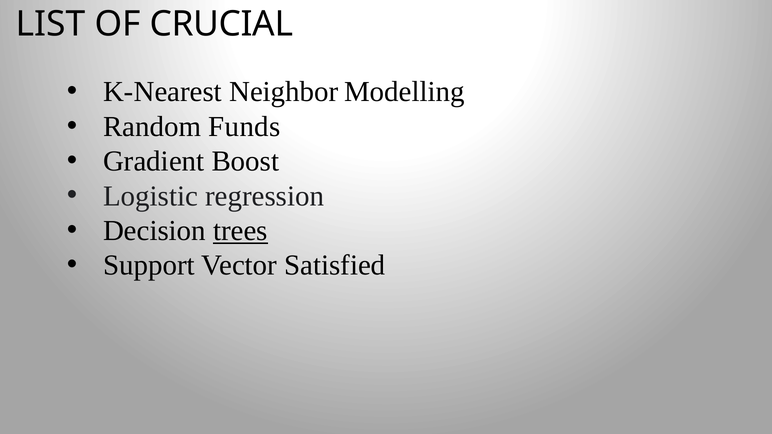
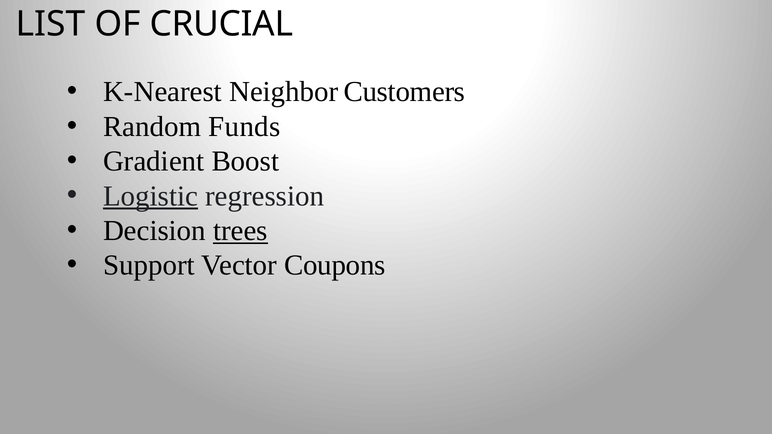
Modelling: Modelling -> Customers
Logistic underline: none -> present
Satisfied: Satisfied -> Coupons
